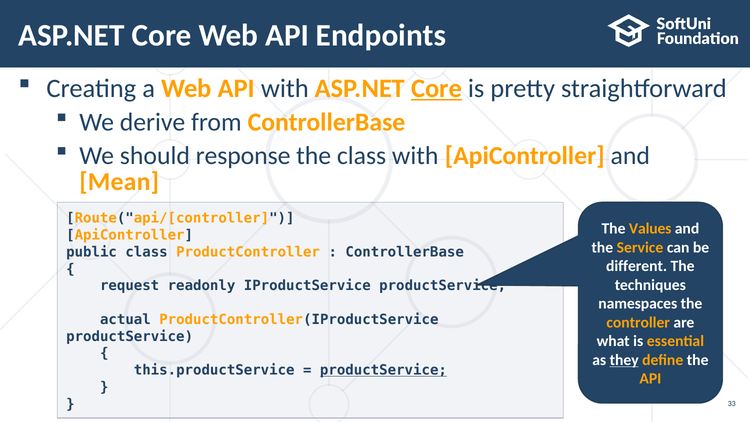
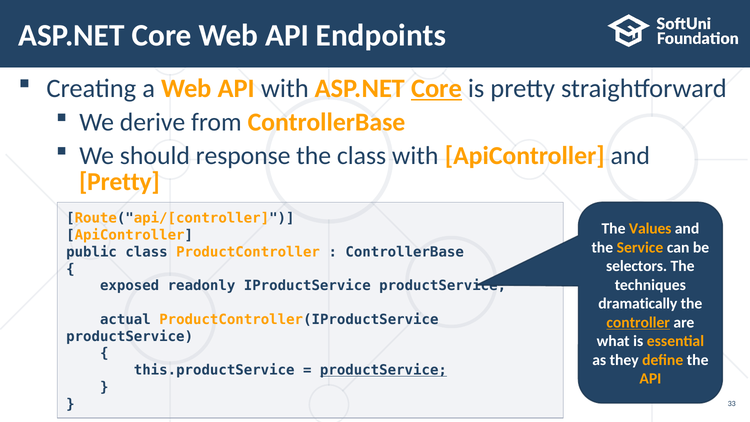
Mean at (119, 182): Mean -> Pretty
different: different -> selectors
request: request -> exposed
namespaces: namespaces -> dramatically
controller underline: none -> present
they underline: present -> none
